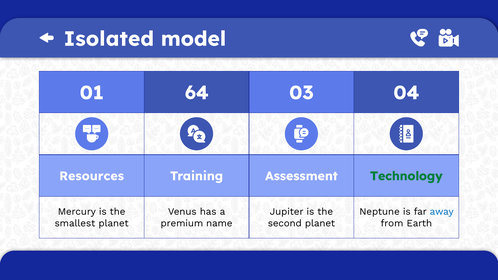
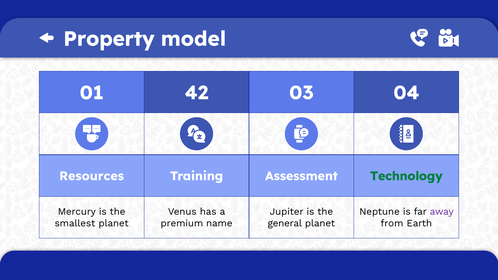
Isolated: Isolated -> Property
64: 64 -> 42
away colour: blue -> purple
second: second -> general
